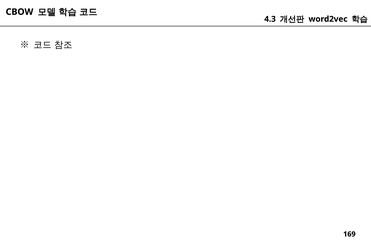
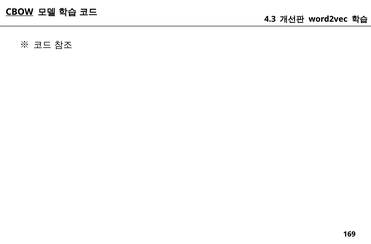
CBOW underline: none -> present
